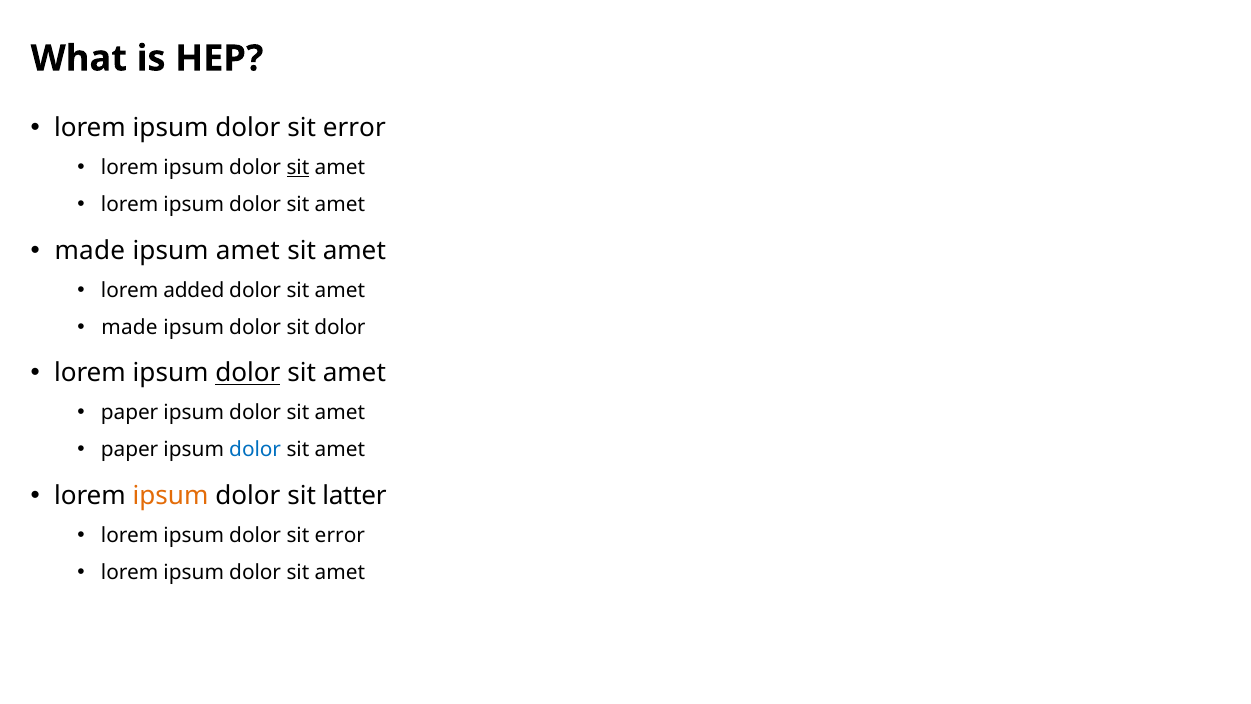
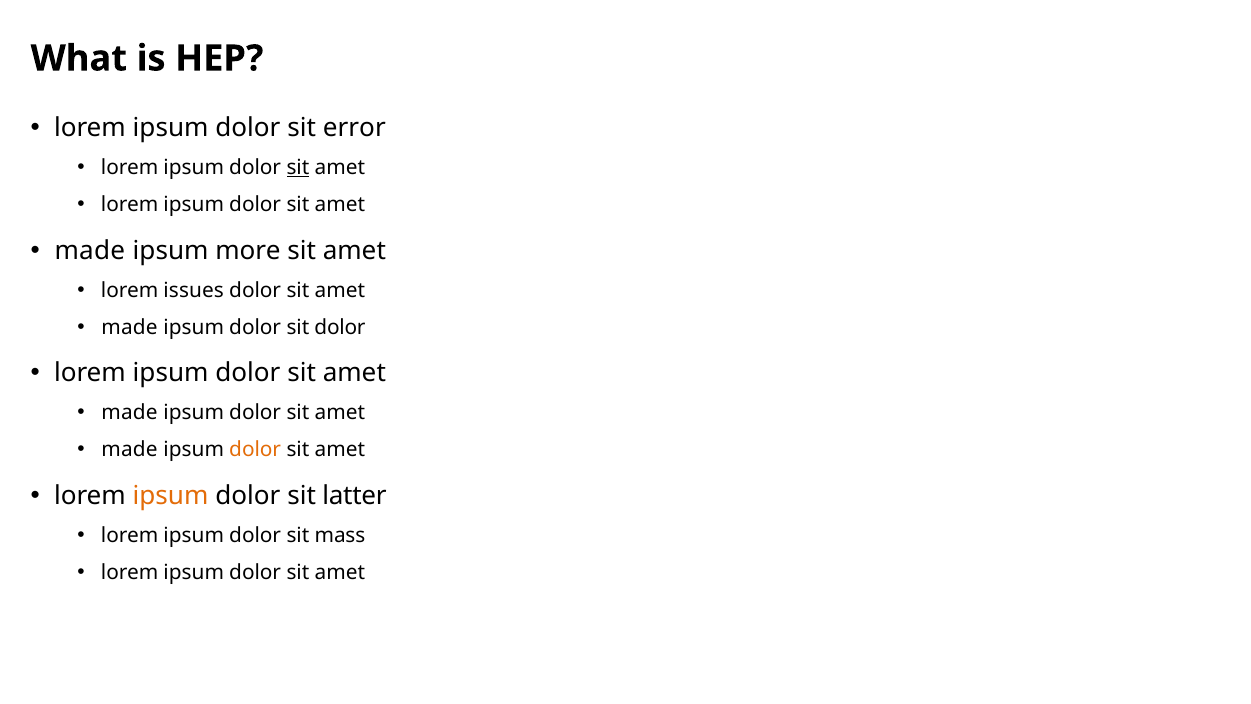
ipsum amet: amet -> more
added: added -> issues
dolor at (248, 373) underline: present -> none
paper at (130, 413): paper -> made
paper at (130, 450): paper -> made
dolor at (255, 450) colour: blue -> orange
error at (340, 535): error -> mass
